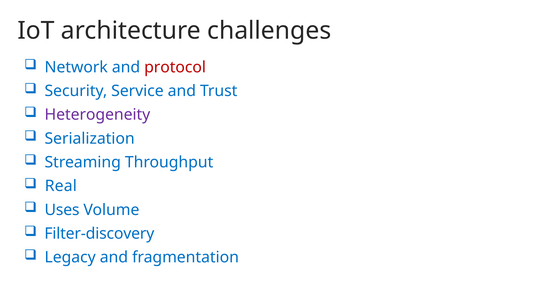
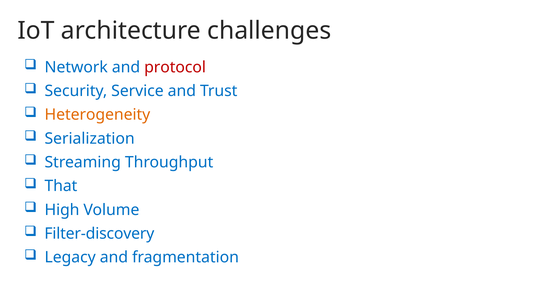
Heterogeneity colour: purple -> orange
Real: Real -> That
Uses: Uses -> High
